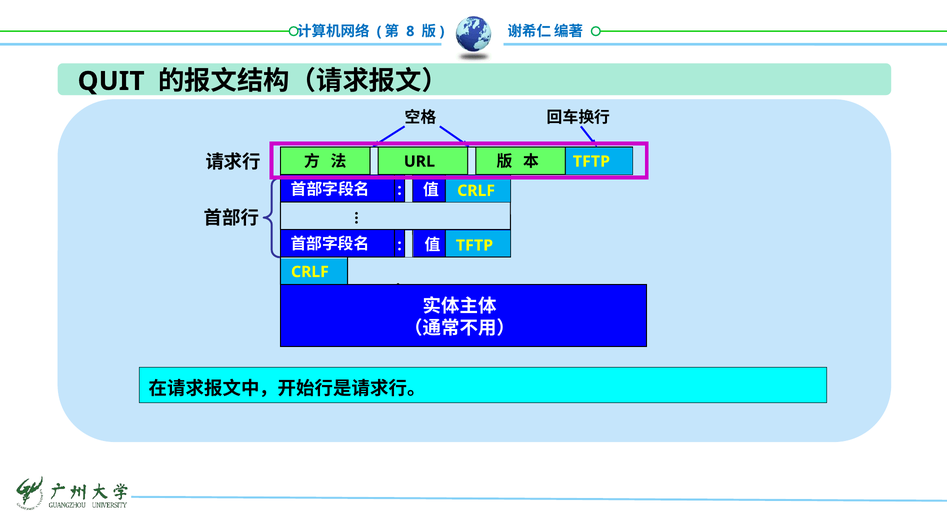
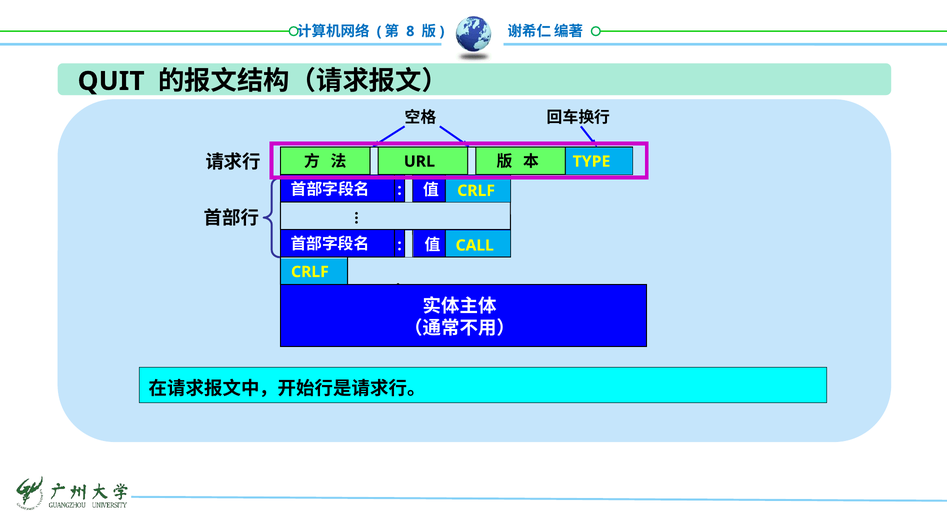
TFTP at (591, 162): TFTP -> TYPE
TFTP at (475, 246): TFTP -> CALL
